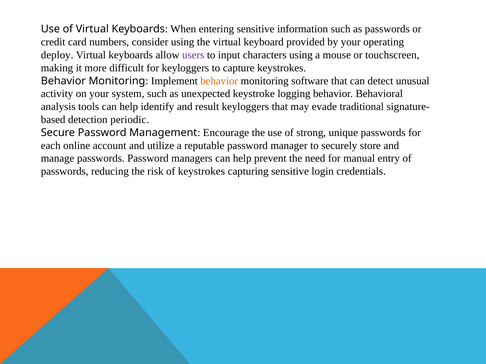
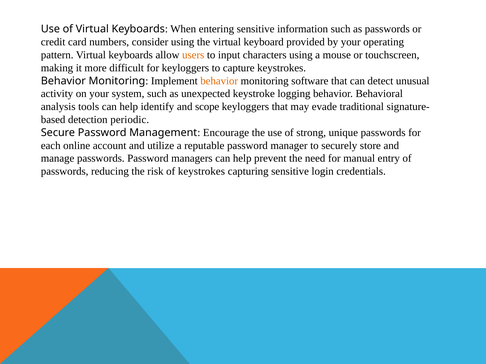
deploy: deploy -> pattern
users colour: purple -> orange
result: result -> scope
